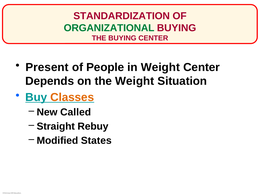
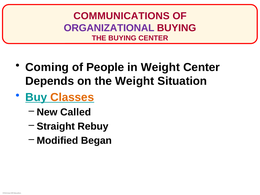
STANDARDIZATION: STANDARDIZATION -> COMMUNICATIONS
ORGANIZATIONAL colour: green -> purple
Present: Present -> Coming
States: States -> Began
